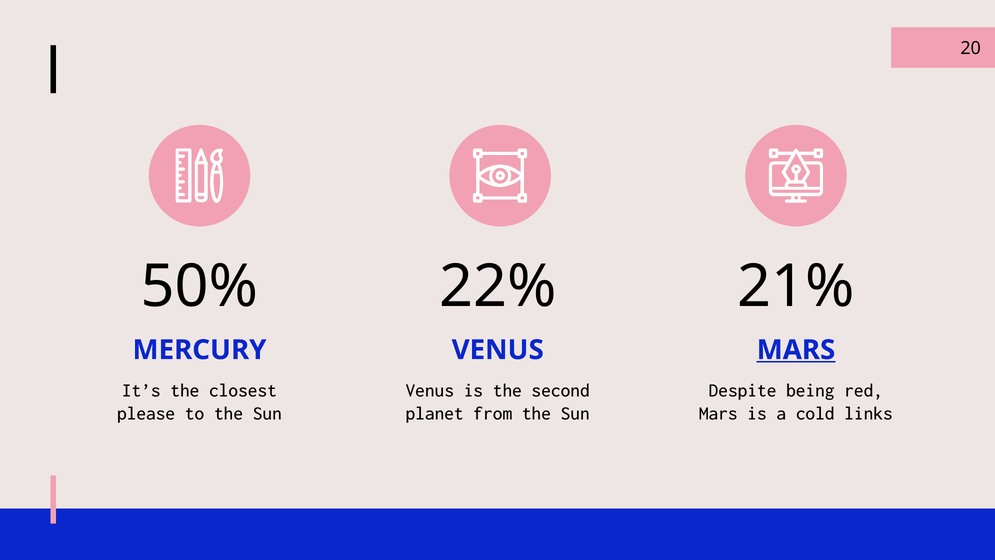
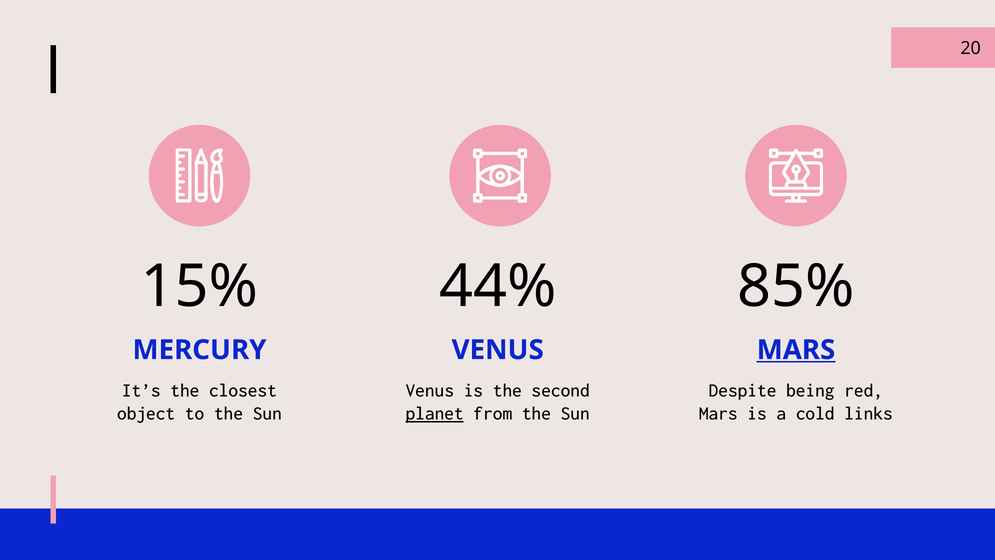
50%: 50% -> 15%
22%: 22% -> 44%
21%: 21% -> 85%
please: please -> object
planet underline: none -> present
